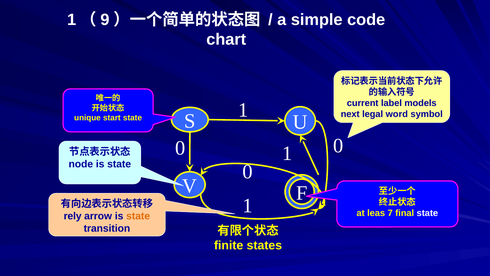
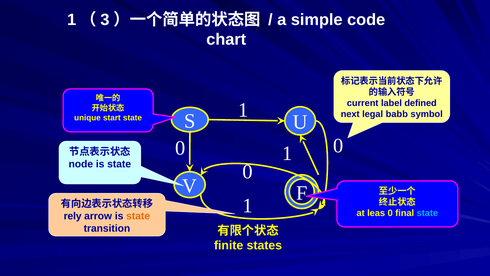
9: 9 -> 3
models: models -> defined
word: word -> babb
leas 7: 7 -> 0
state at (427, 213) colour: white -> light blue
